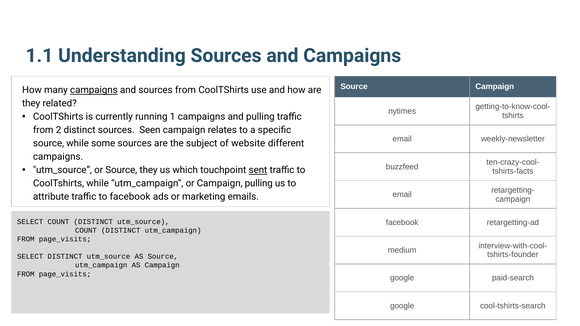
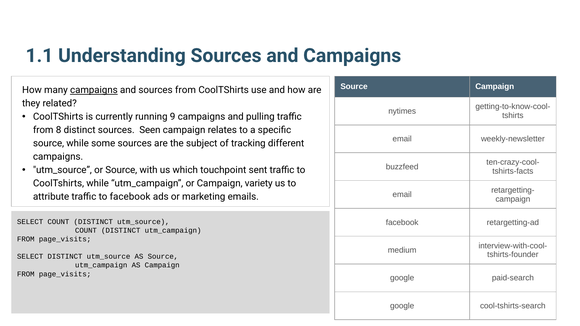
1: 1 -> 9
2: 2 -> 8
website: website -> tracking
Source they: they -> with
sent underline: present -> none
Campaign pulling: pulling -> variety
